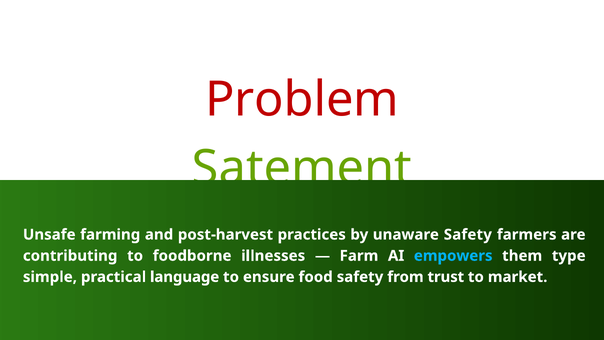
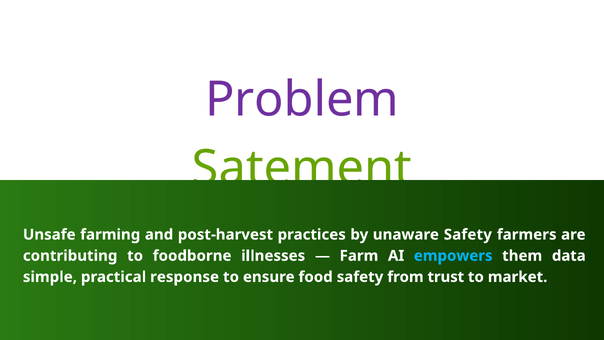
Problem colour: red -> purple
type: type -> data
language: language -> response
